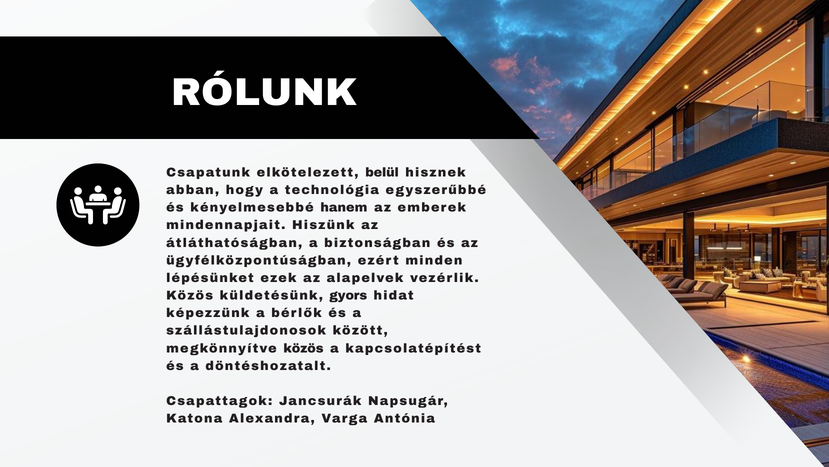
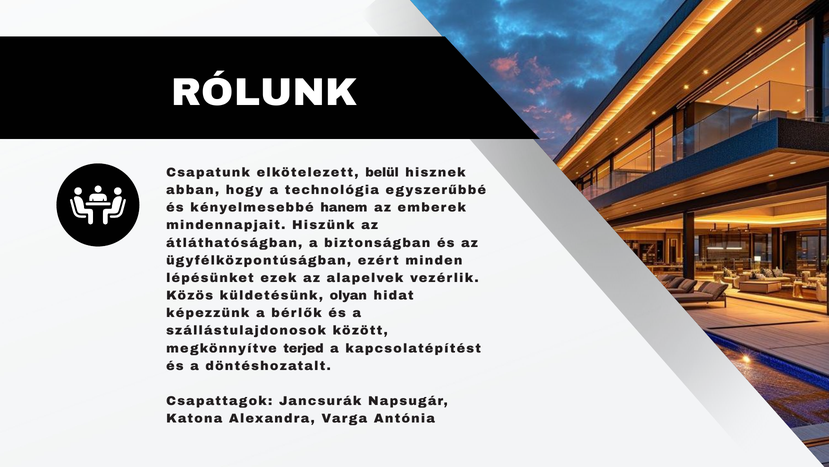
gyors: gyors -> olyan
megkönnyítve közös: közös -> terjed
